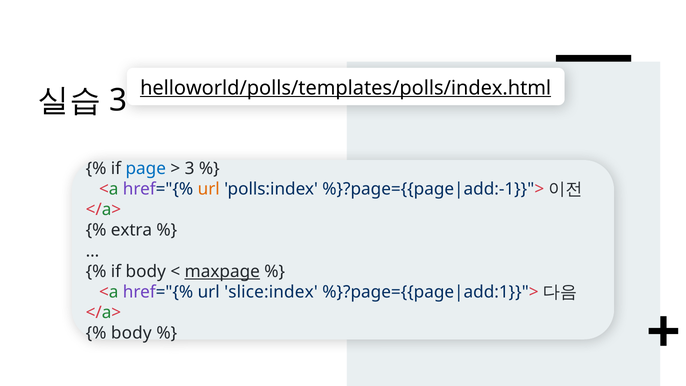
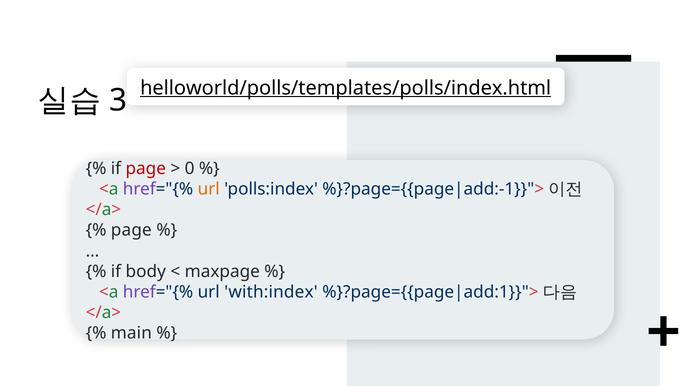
page at (146, 169) colour: blue -> red
3 at (190, 169): 3 -> 0
extra at (131, 230): extra -> page
maxpage underline: present -> none
slice:index: slice:index -> with:index
body at (131, 333): body -> main
